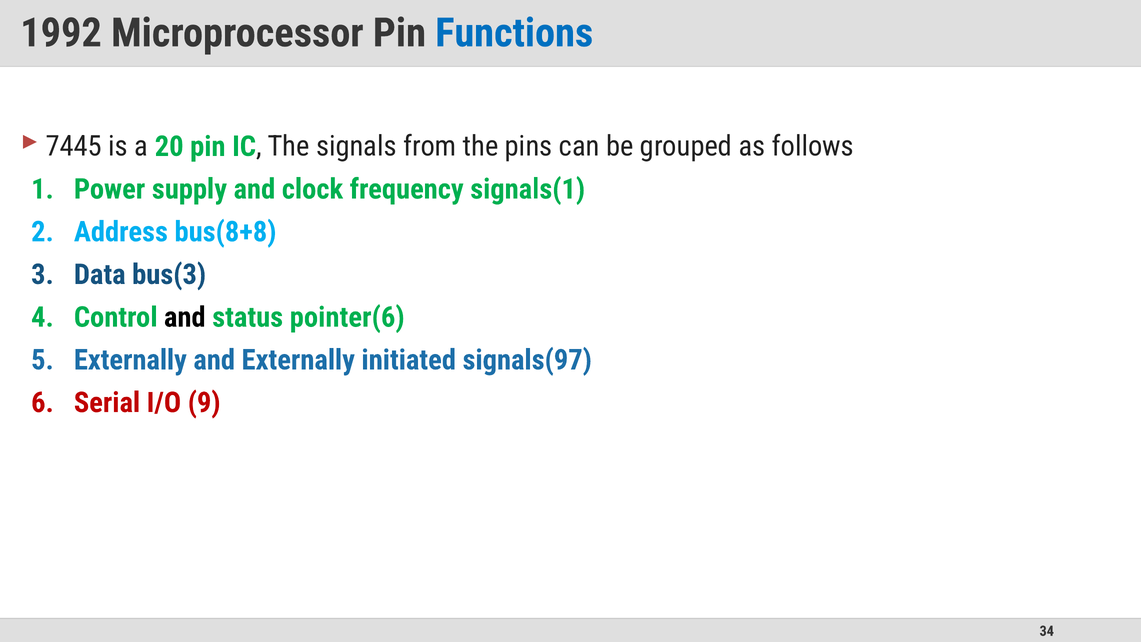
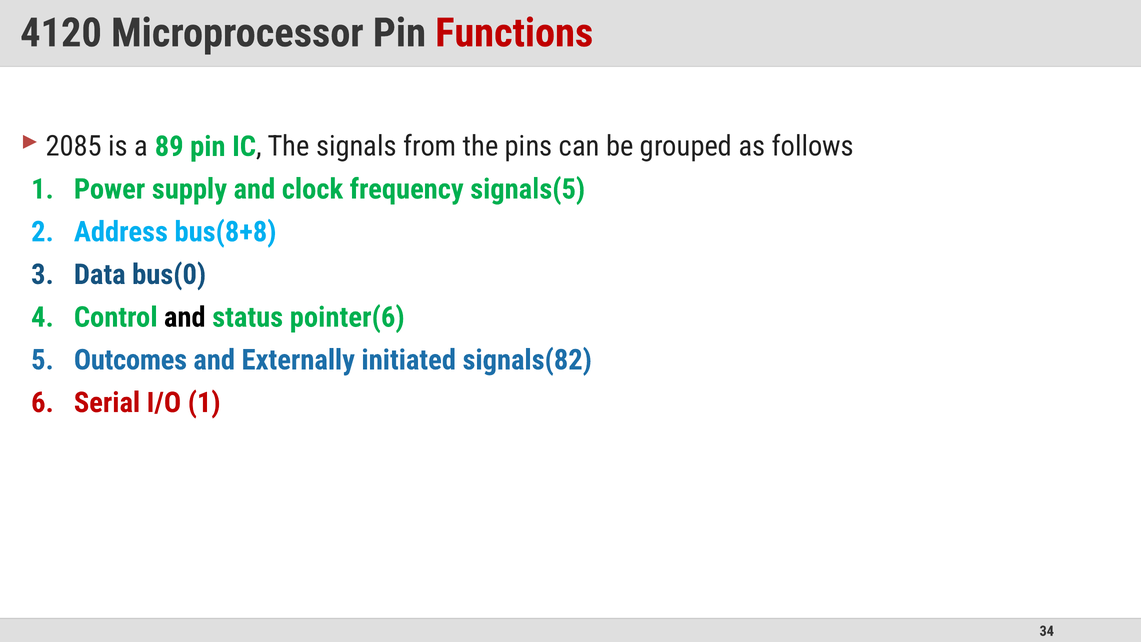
1992: 1992 -> 4120
Functions colour: blue -> red
7445: 7445 -> 2085
20: 20 -> 89
signals(1: signals(1 -> signals(5
bus(3: bus(3 -> bus(0
Externally at (130, 360): Externally -> Outcomes
signals(97: signals(97 -> signals(82
I/O 9: 9 -> 1
